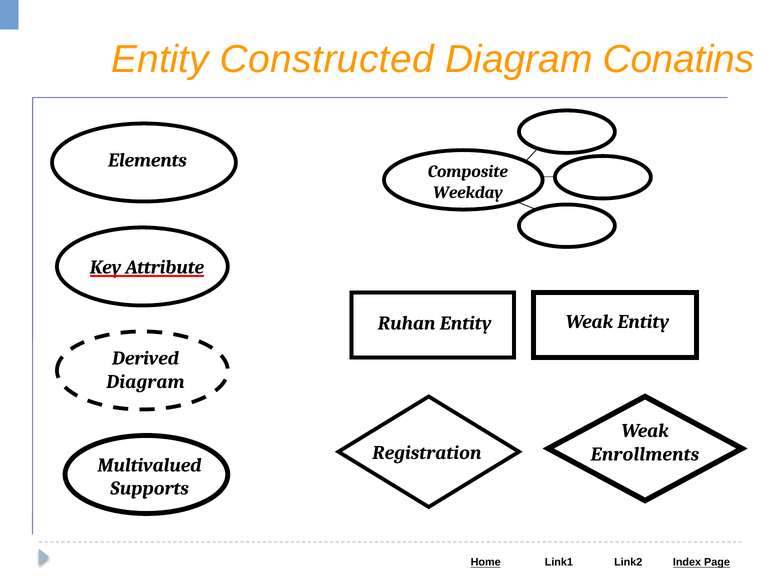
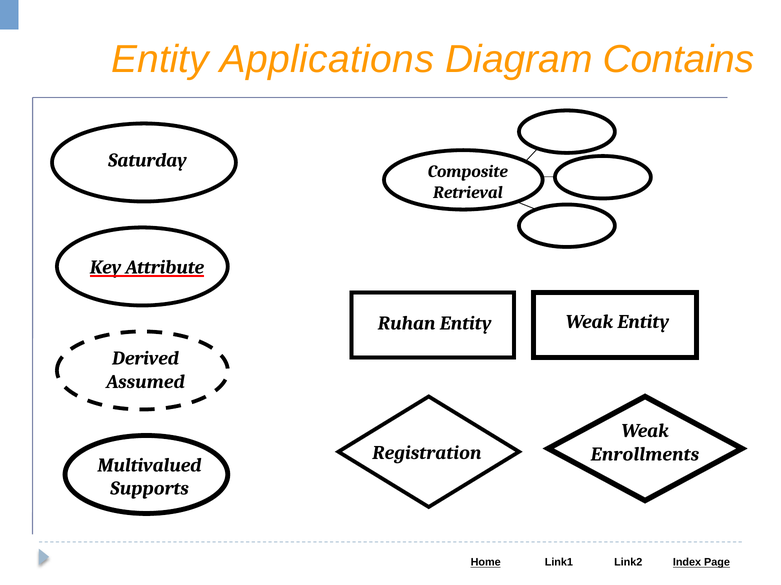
Constructed: Constructed -> Applications
Conatins: Conatins -> Contains
Elements: Elements -> Saturday
Weekday: Weekday -> Retrieval
Diagram at (145, 382): Diagram -> Assumed
